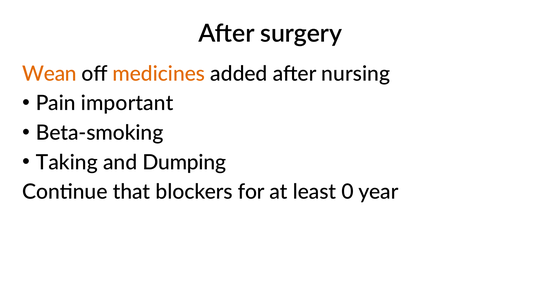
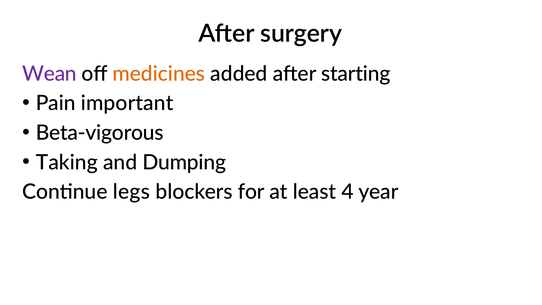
Wean colour: orange -> purple
nursing: nursing -> starting
Beta-smoking: Beta-smoking -> Beta-vigorous
that: that -> legs
0: 0 -> 4
